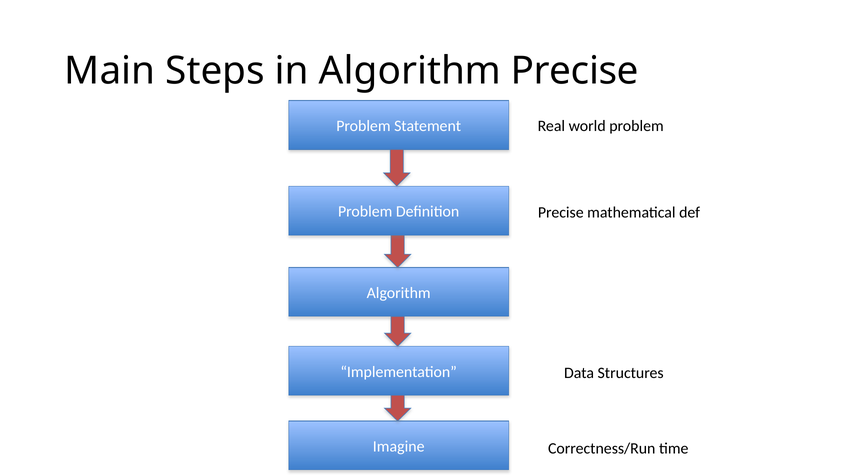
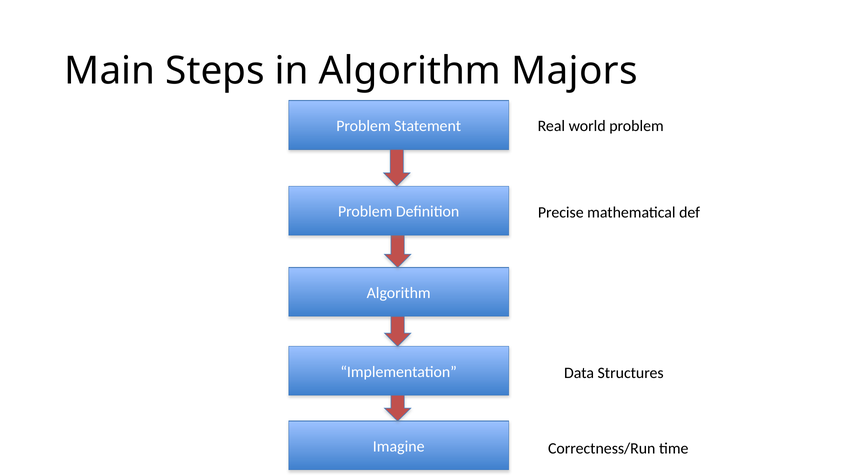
Algorithm Precise: Precise -> Majors
